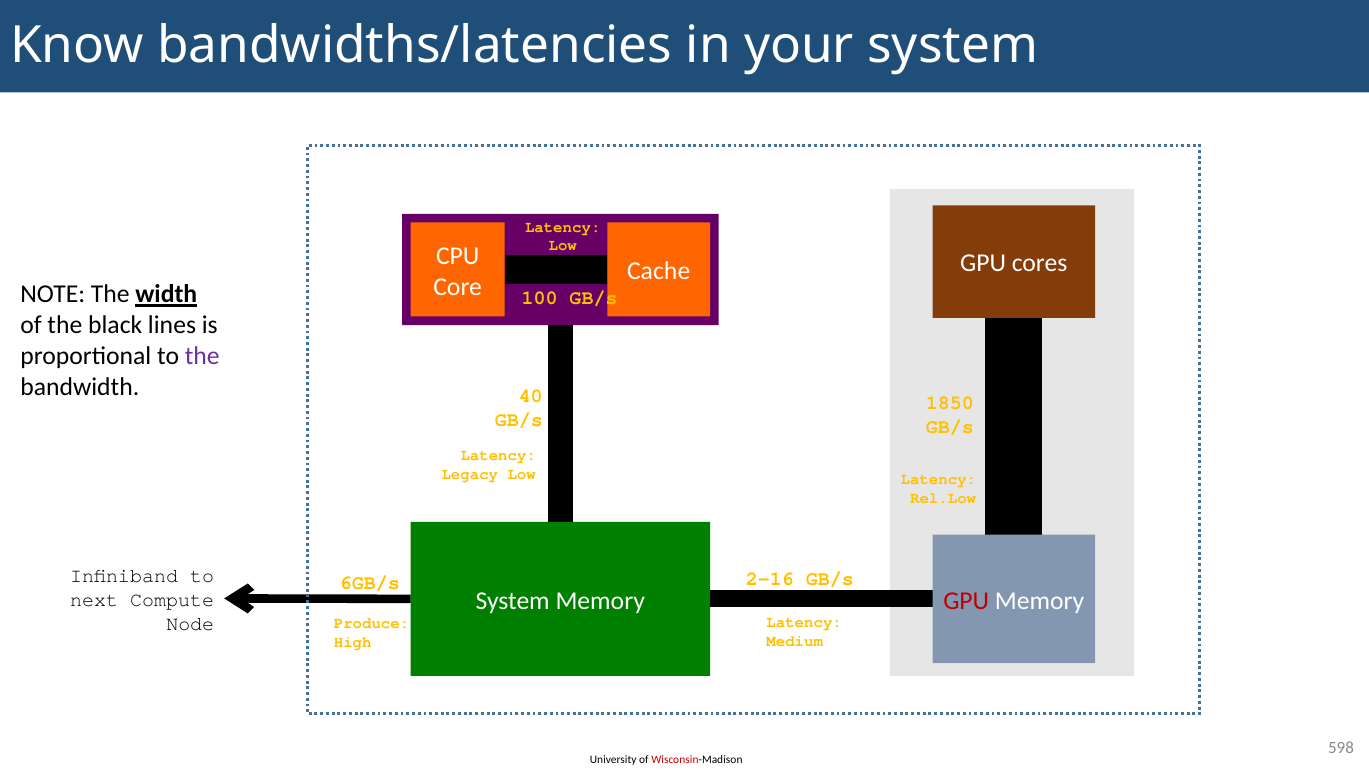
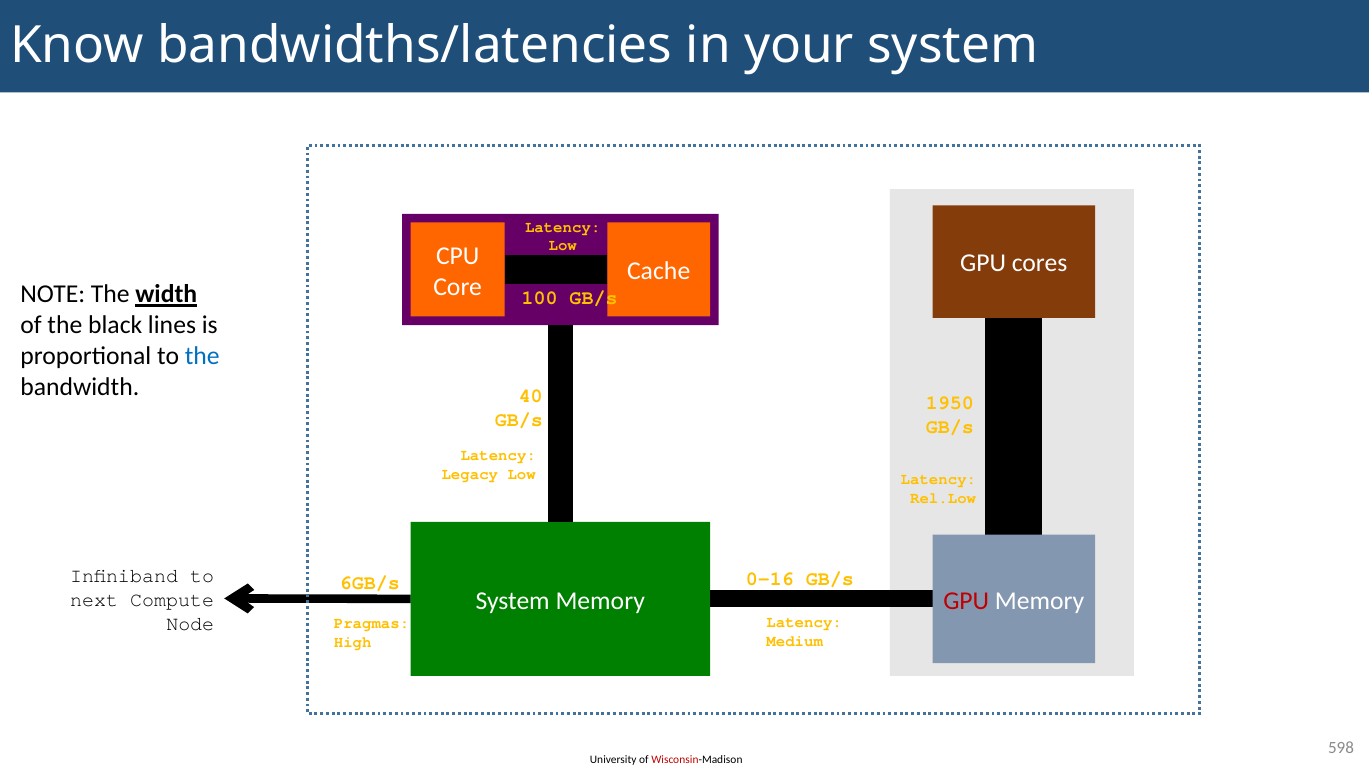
the at (202, 356) colour: purple -> blue
1850: 1850 -> 1950
2-16: 2-16 -> 0-16
Produce: Produce -> Pragmas
